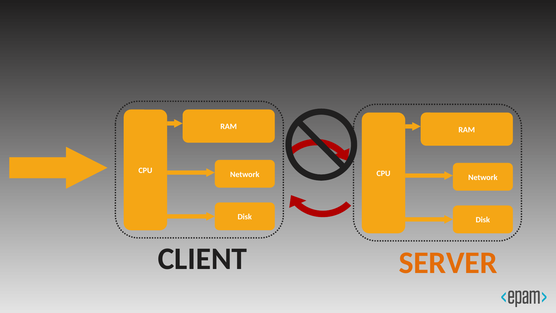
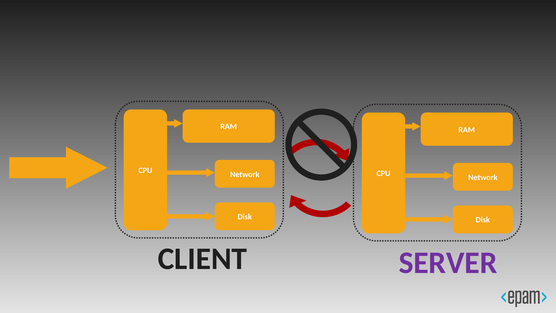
SERVER colour: orange -> purple
